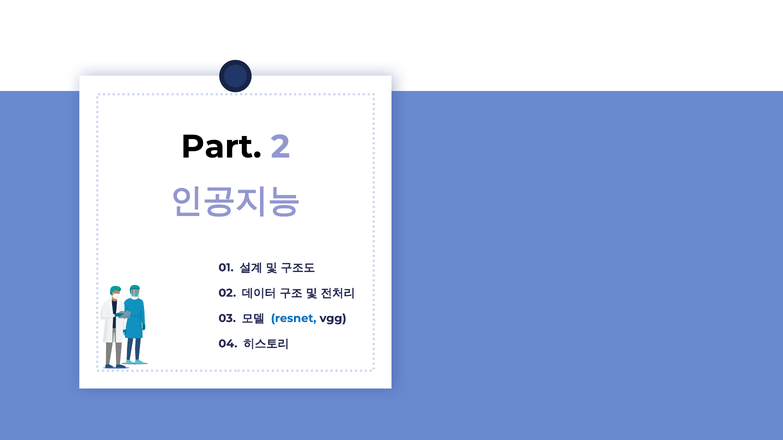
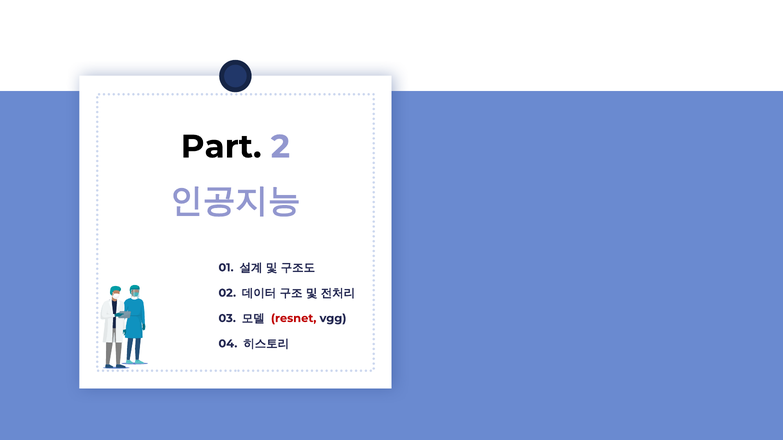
resnet colour: blue -> red
